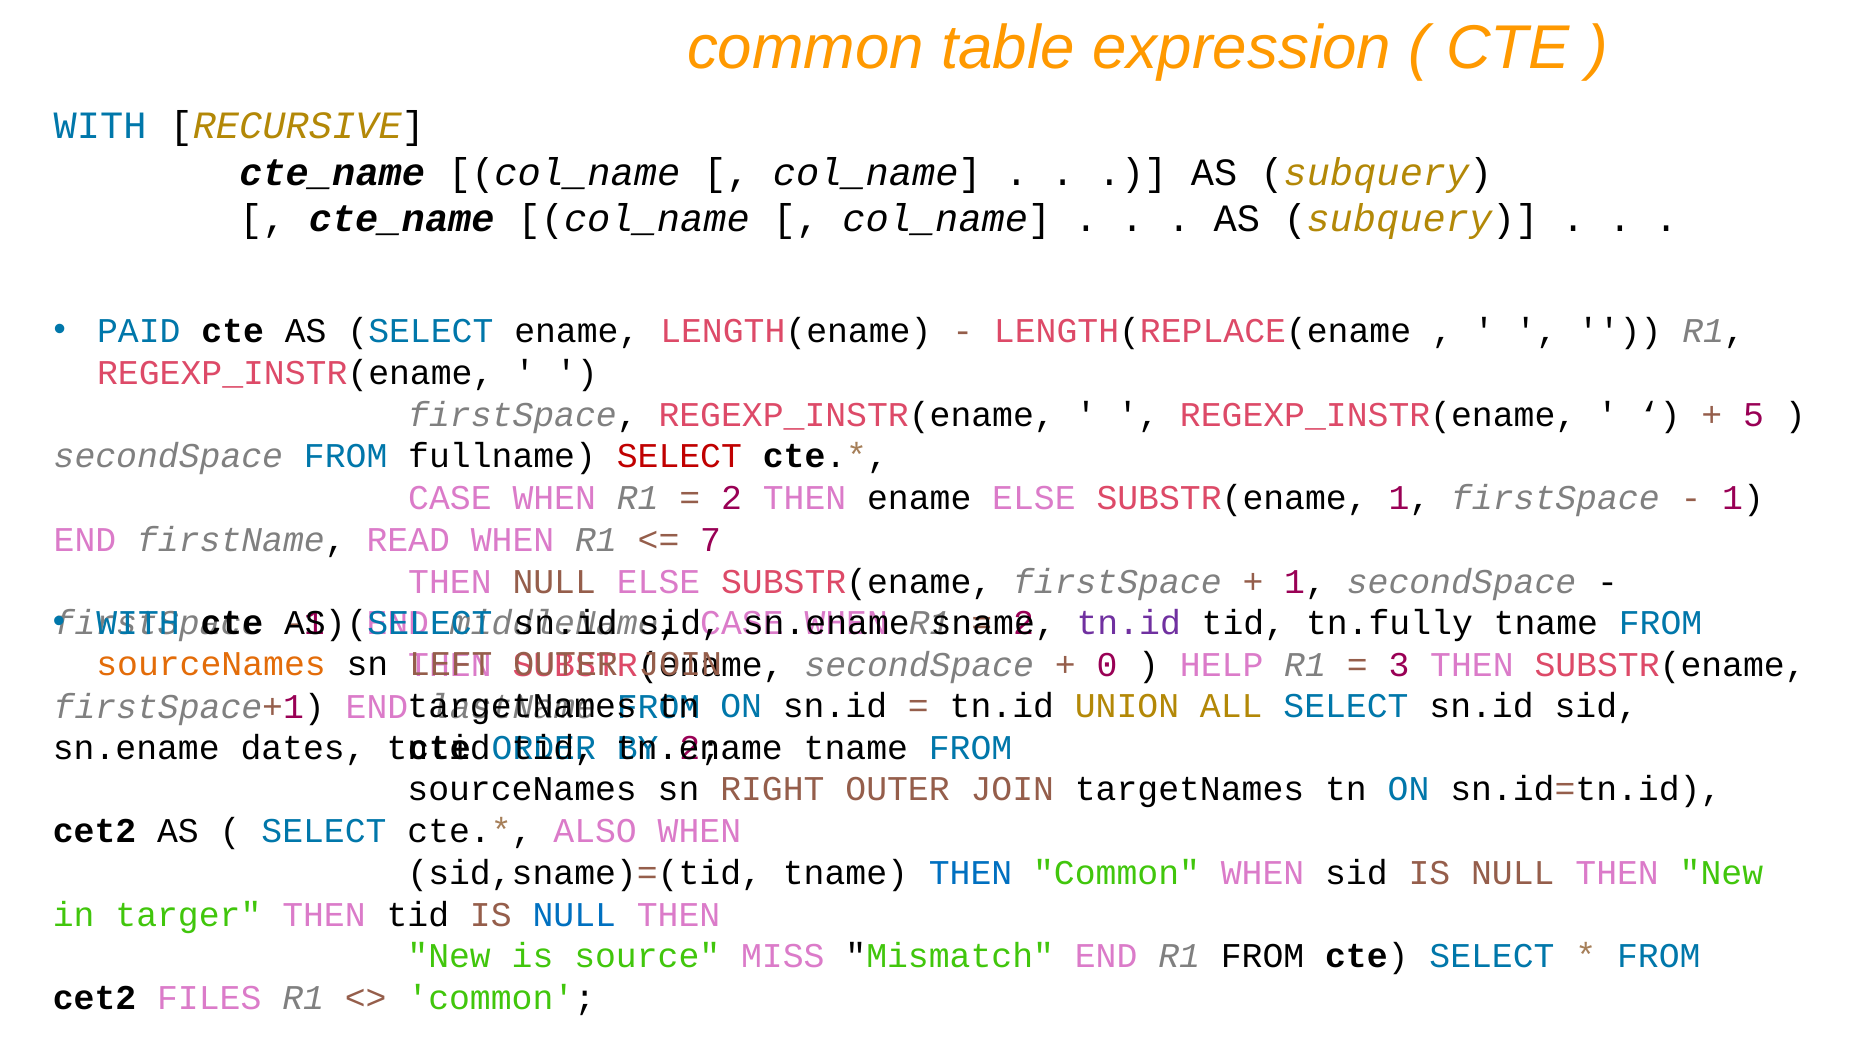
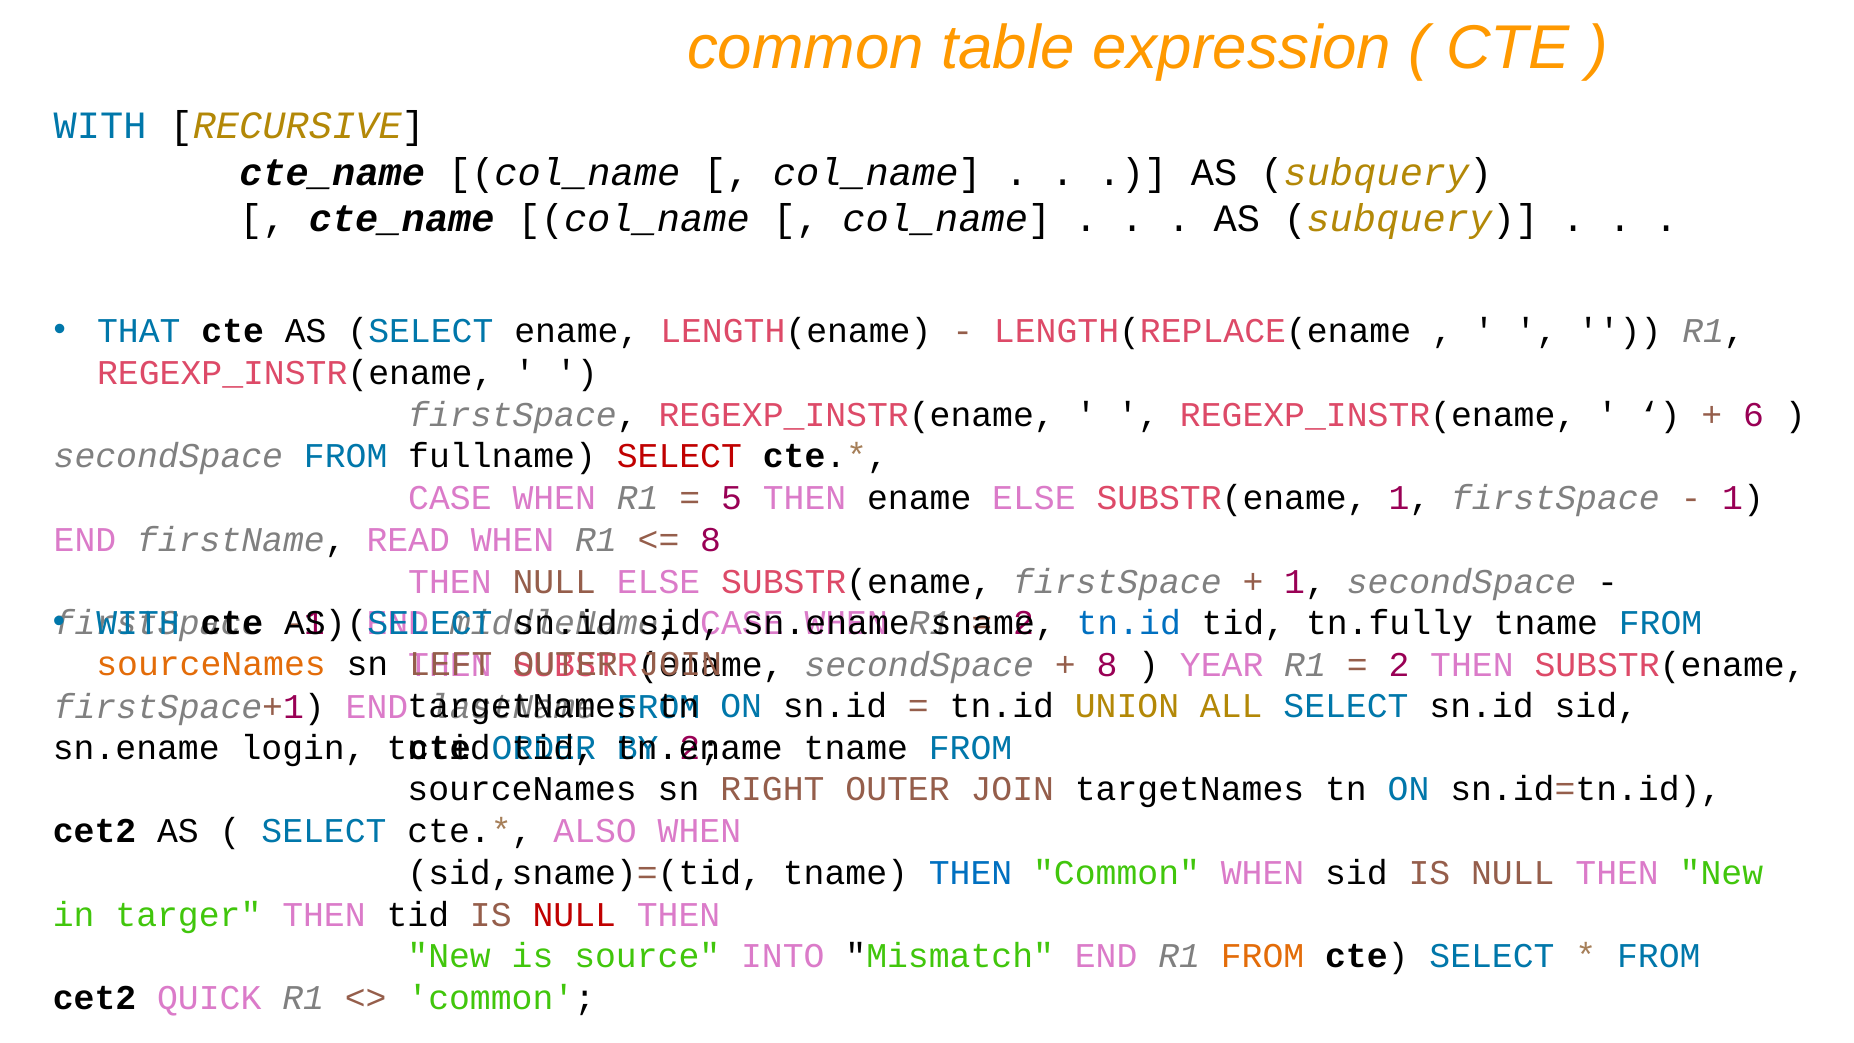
PAID: PAID -> THAT
5: 5 -> 6
2 at (732, 498): 2 -> 5
7 at (711, 540): 7 -> 8
tn.id at (1129, 623) colour: purple -> blue
0 at (1107, 665): 0 -> 8
HELP: HELP -> YEAR
3 at (1399, 665): 3 -> 2
dates: dates -> login
NULL at (574, 915) colour: blue -> red
MISS: MISS -> INTO
FROM at (1263, 956) colour: black -> orange
FILES: FILES -> QUICK
